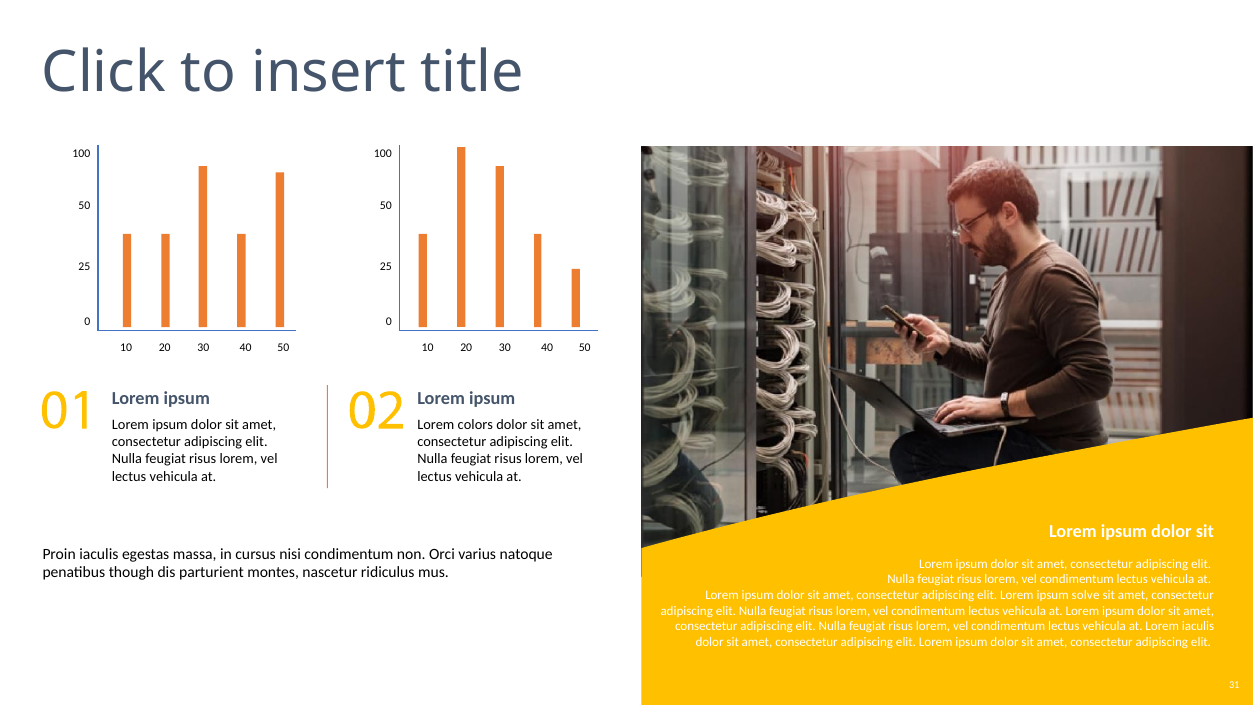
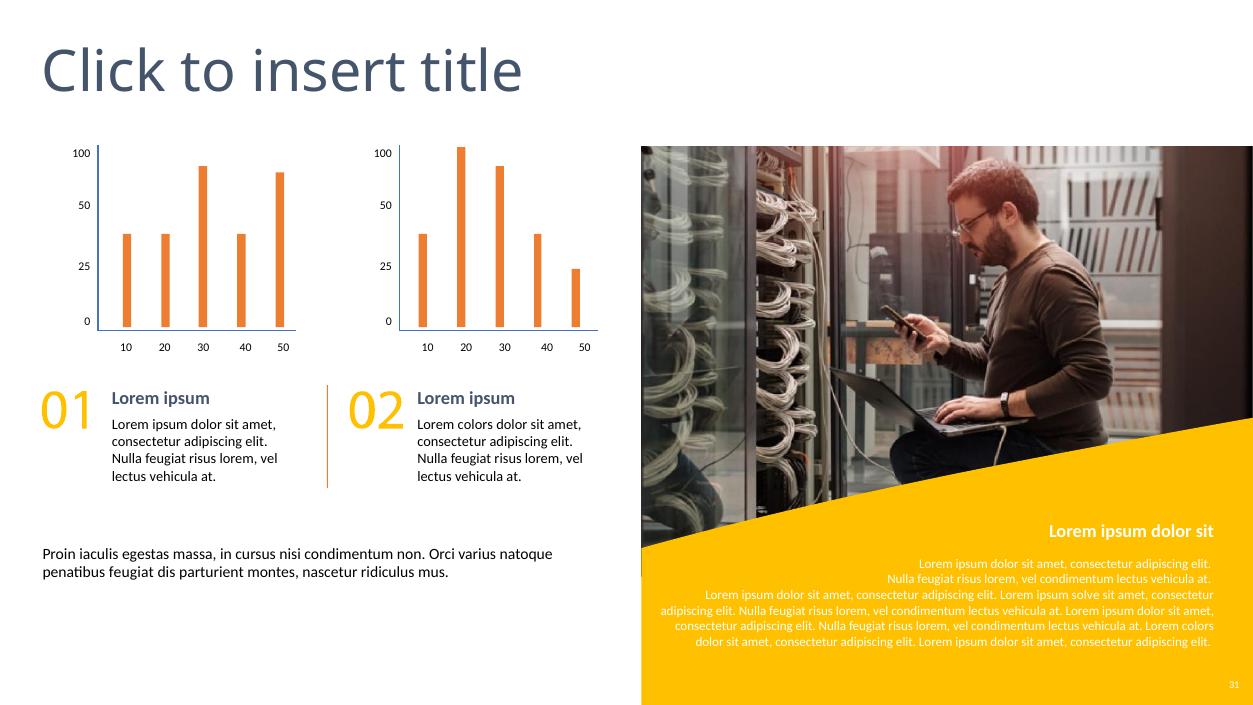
penatibus though: though -> feugiat
at Lorem iaculis: iaculis -> colors
